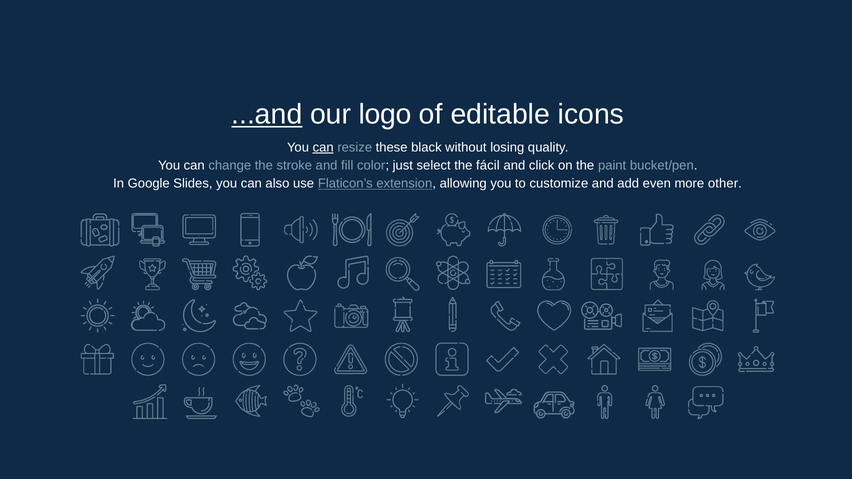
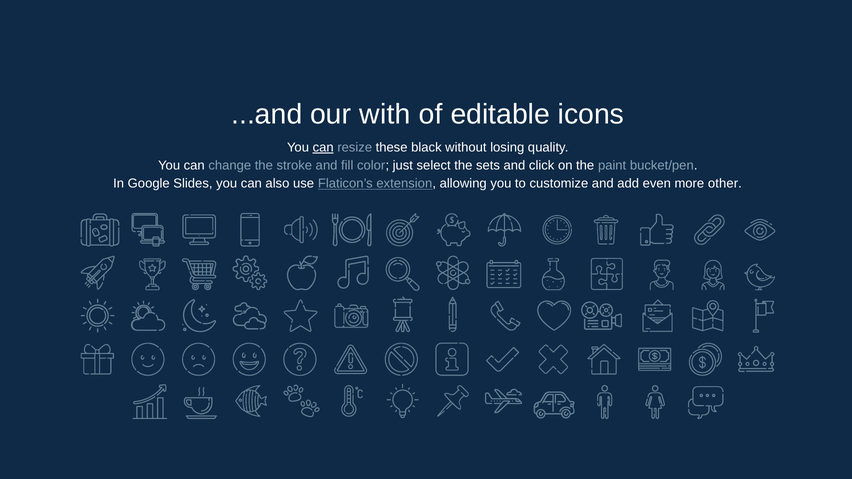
...and underline: present -> none
logo: logo -> with
fácil: fácil -> sets
